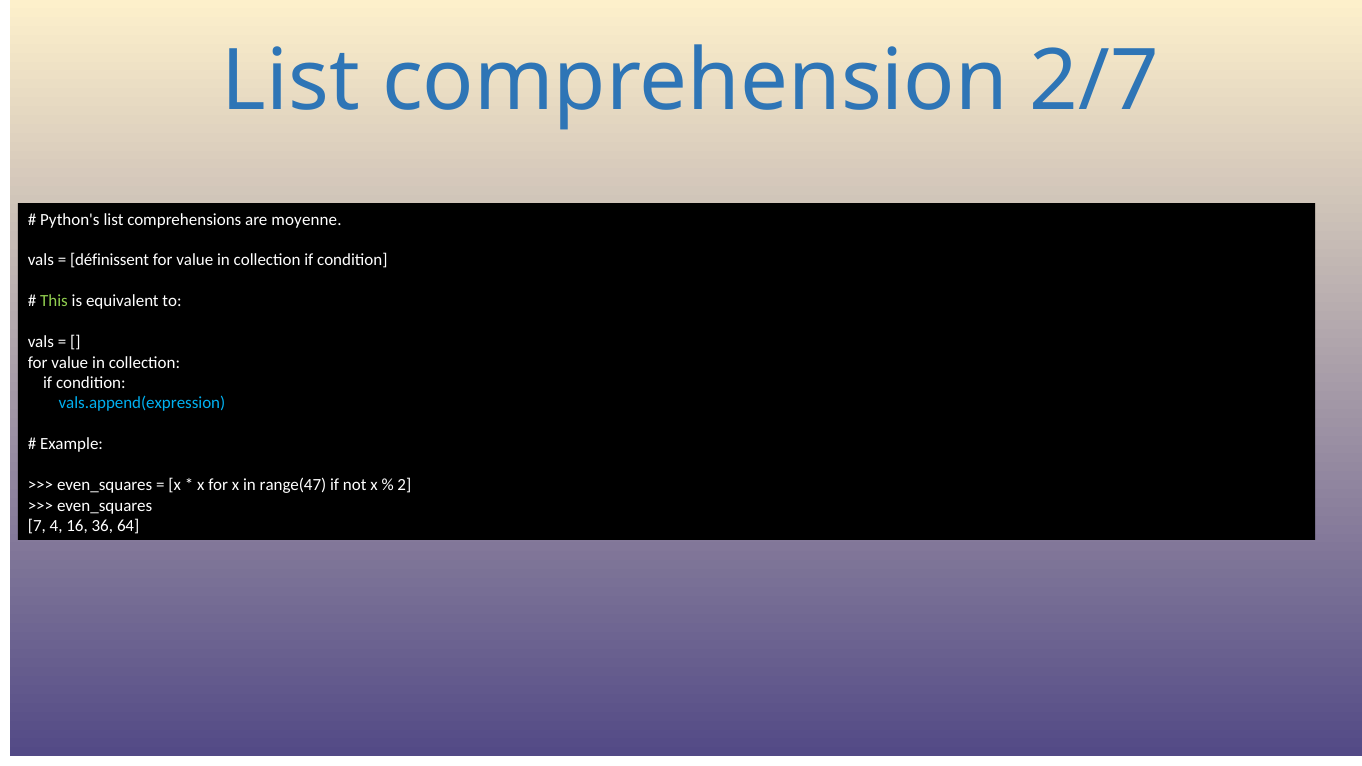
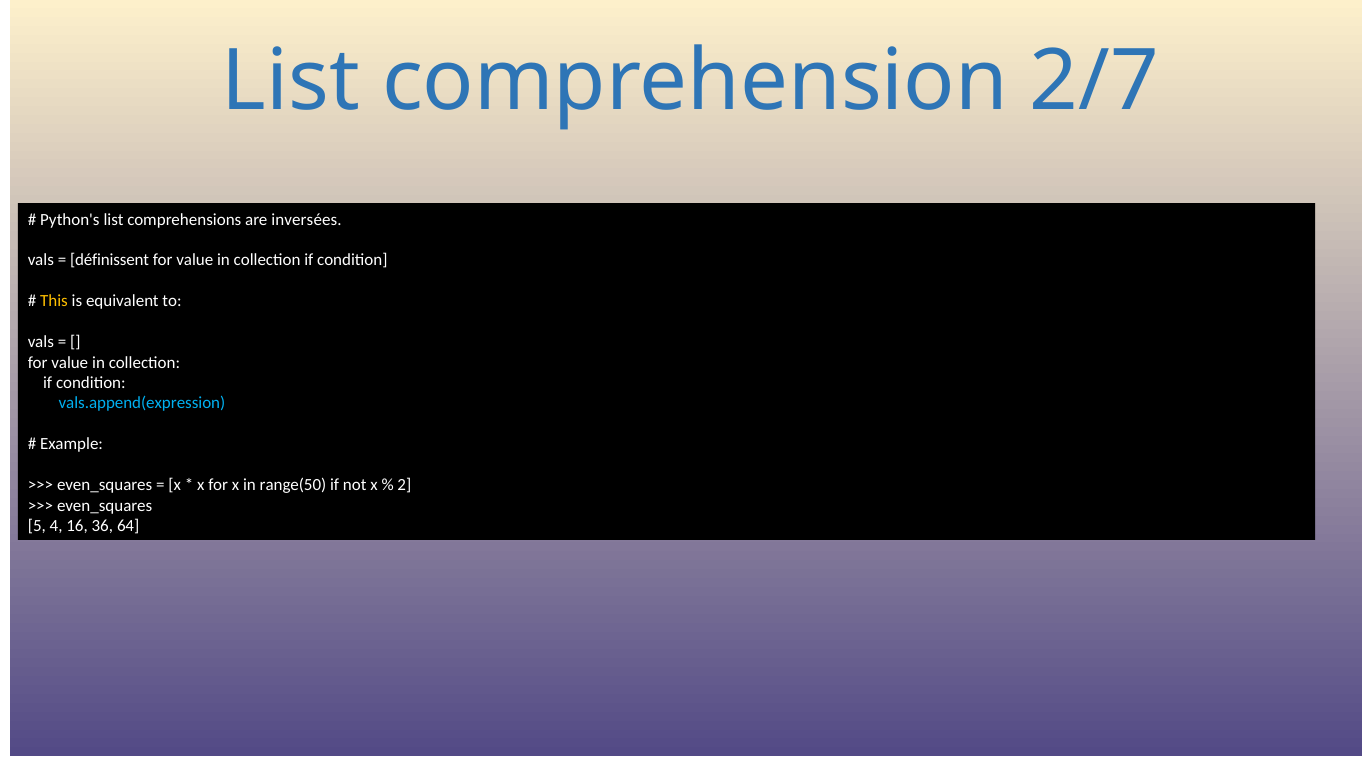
moyenne: moyenne -> inversées
This colour: light green -> yellow
range(47: range(47 -> range(50
7: 7 -> 5
